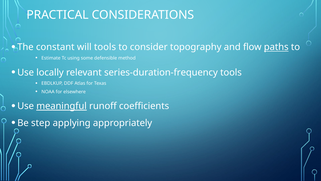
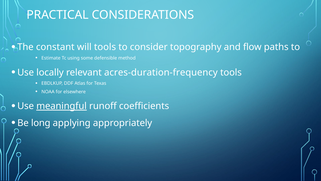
paths underline: present -> none
series-duration-frequency: series-duration-frequency -> acres-duration-frequency
step: step -> long
